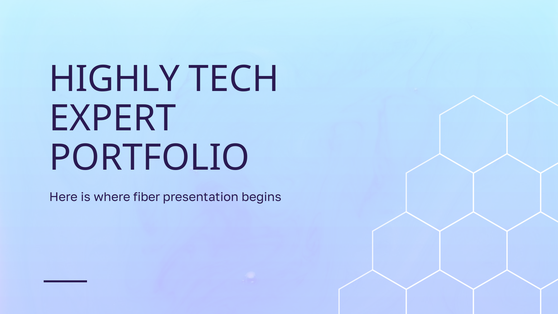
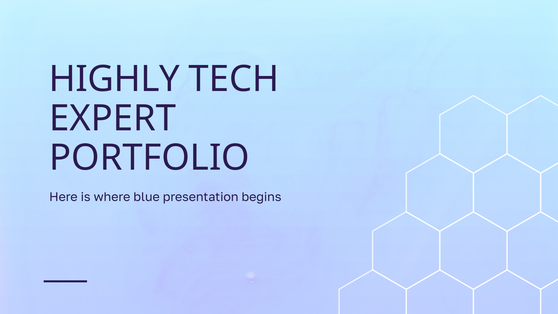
fiber: fiber -> blue
